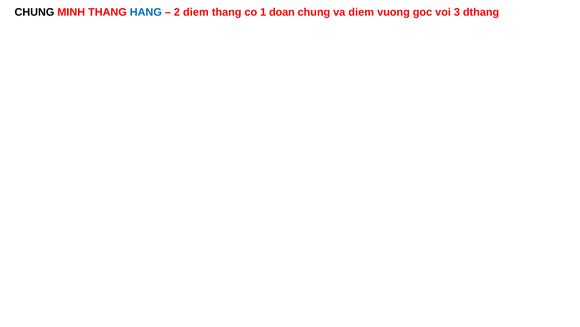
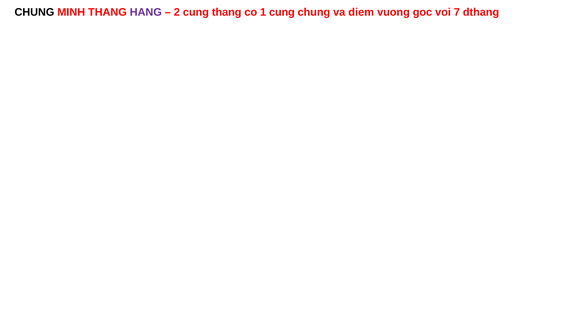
HANG colour: blue -> purple
2 diem: diem -> cung
1 doan: doan -> cung
3: 3 -> 7
